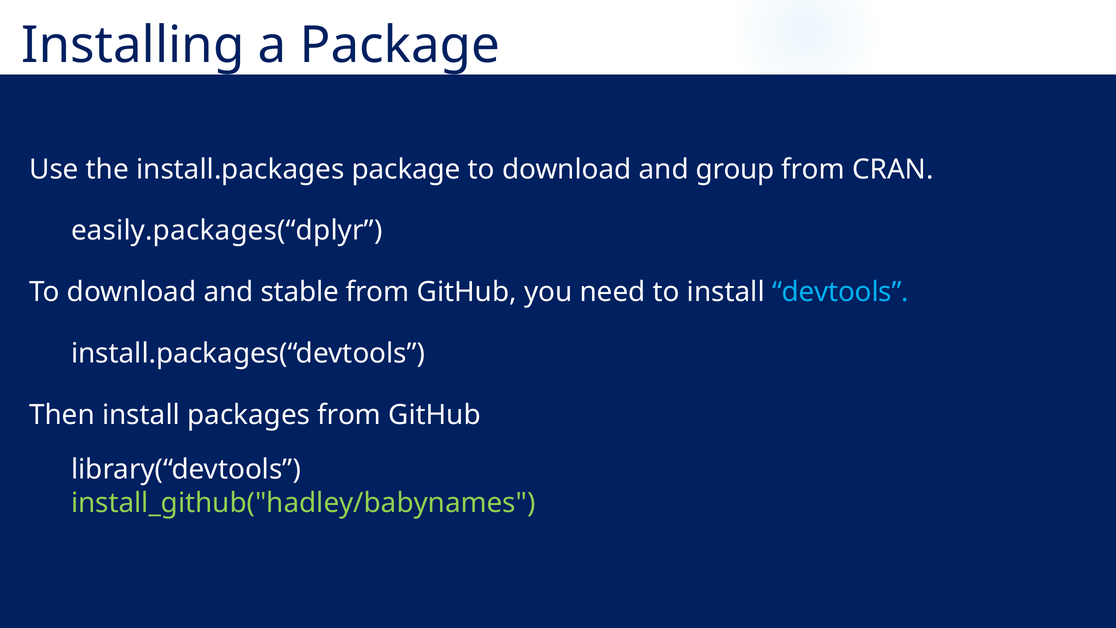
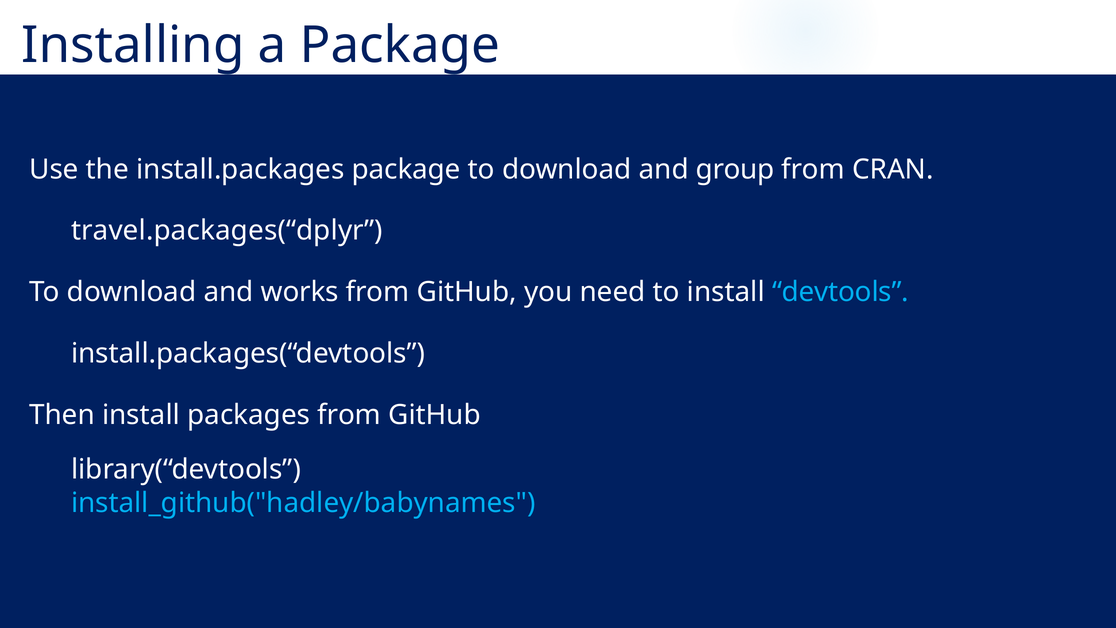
easily.packages(“dplyr: easily.packages(“dplyr -> travel.packages(“dplyr
stable: stable -> works
install_github("hadley/babynames colour: light green -> light blue
